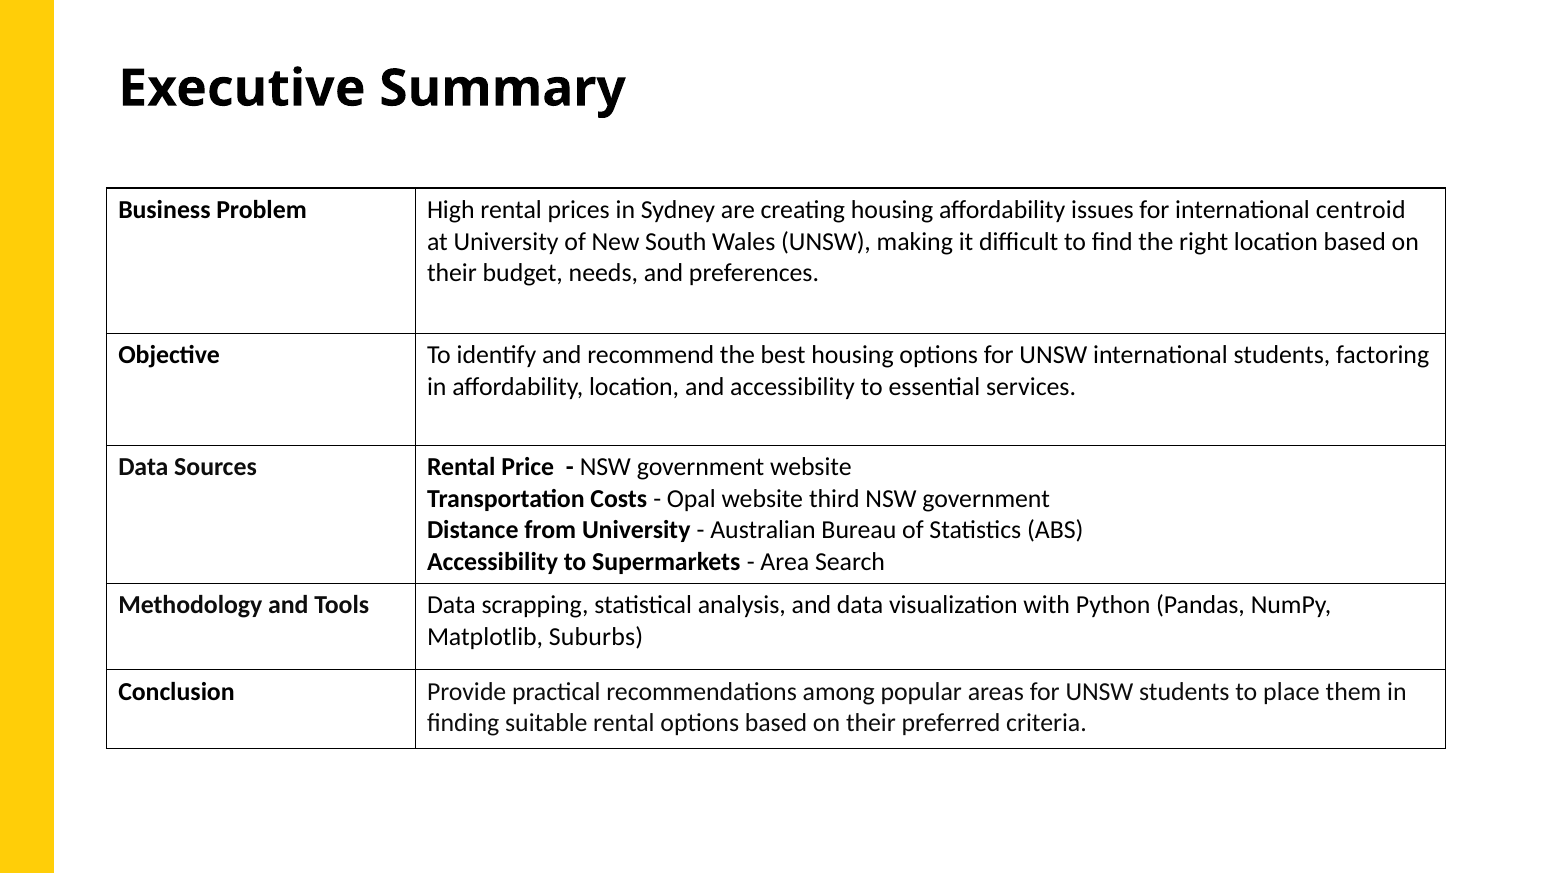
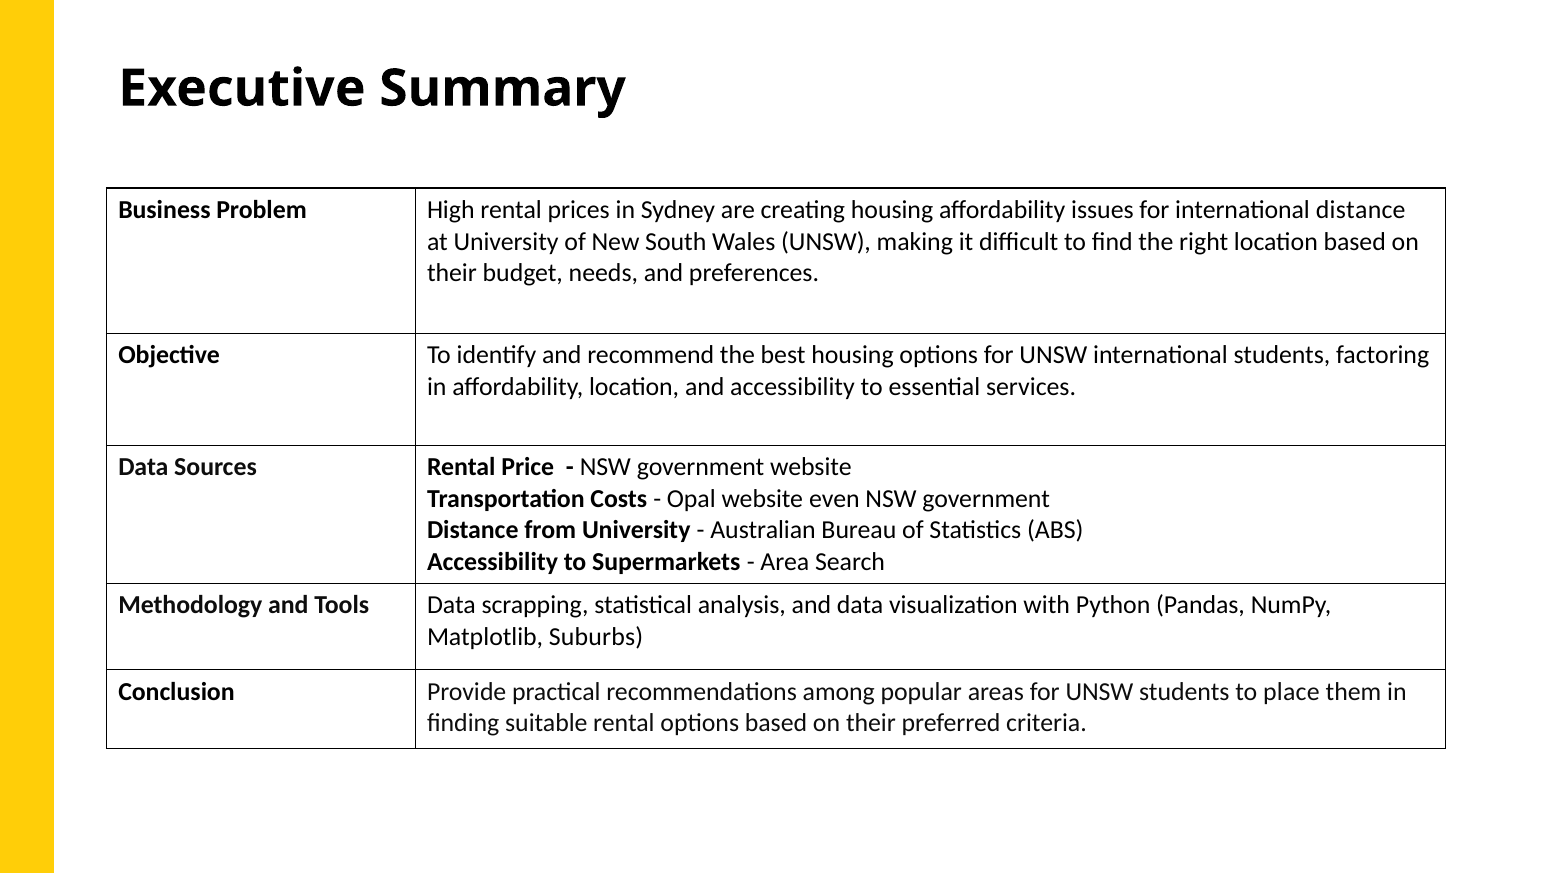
international centroid: centroid -> distance
third: third -> even
